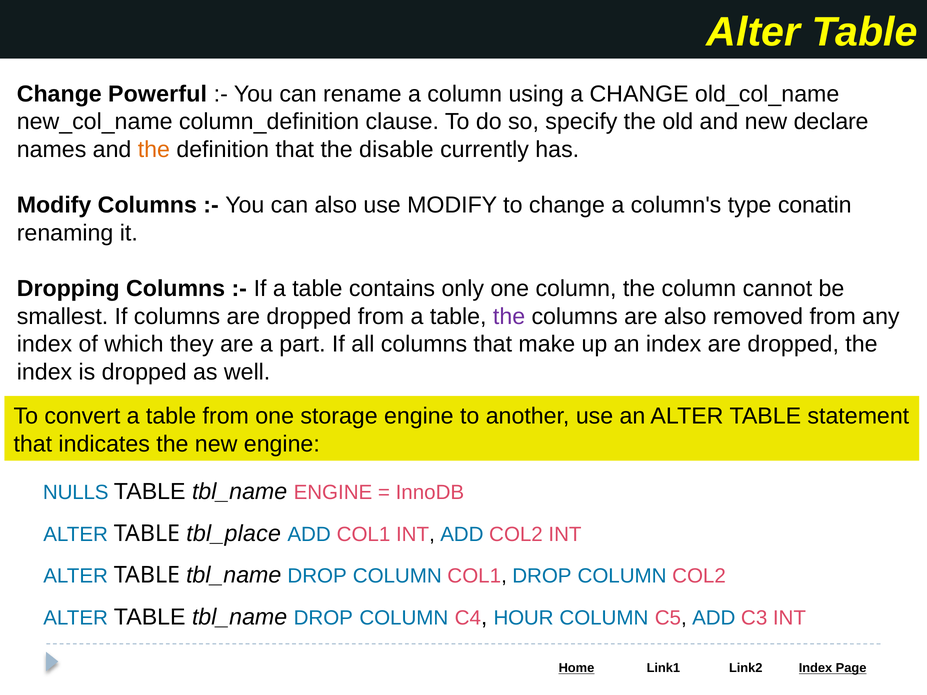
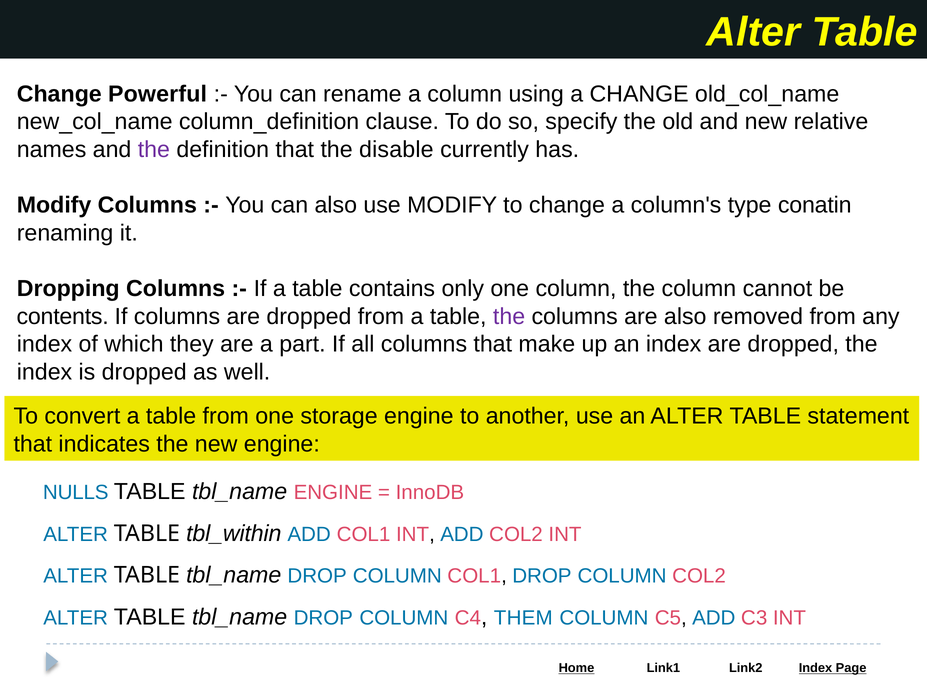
declare: declare -> relative
the at (154, 150) colour: orange -> purple
smallest: smallest -> contents
tbl_place: tbl_place -> tbl_within
HOUR: HOUR -> THEM
